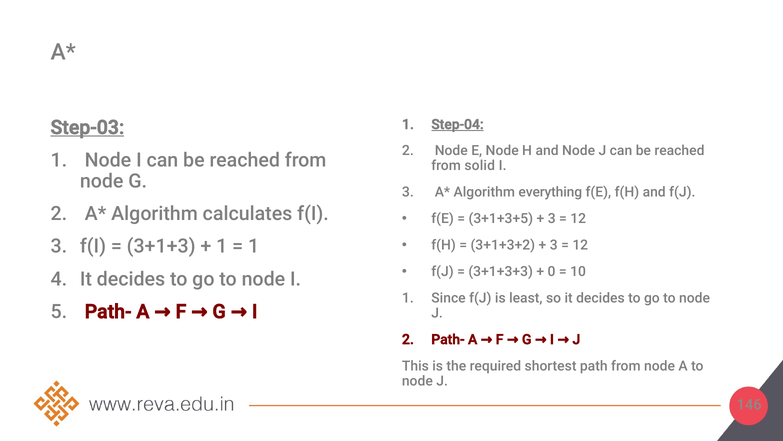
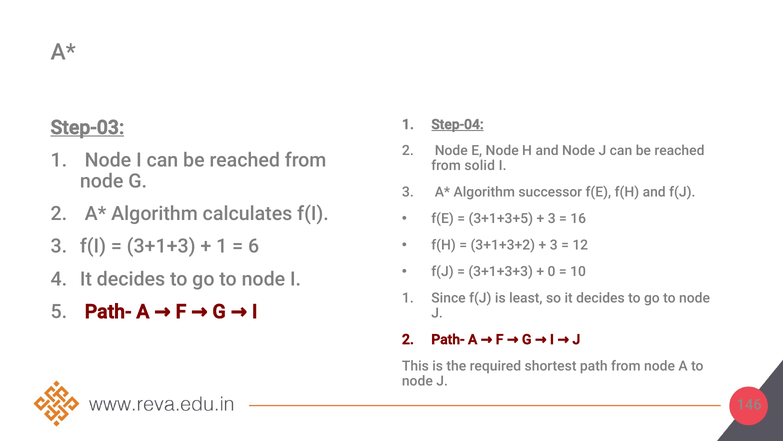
everything: everything -> successor
12 at (578, 218): 12 -> 16
1 at (254, 246): 1 -> 6
